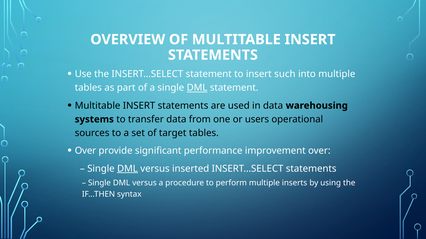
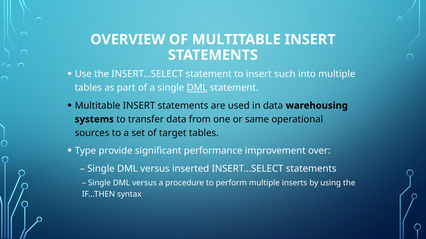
users: users -> same
Over at (85, 151): Over -> Type
DML at (127, 169) underline: present -> none
